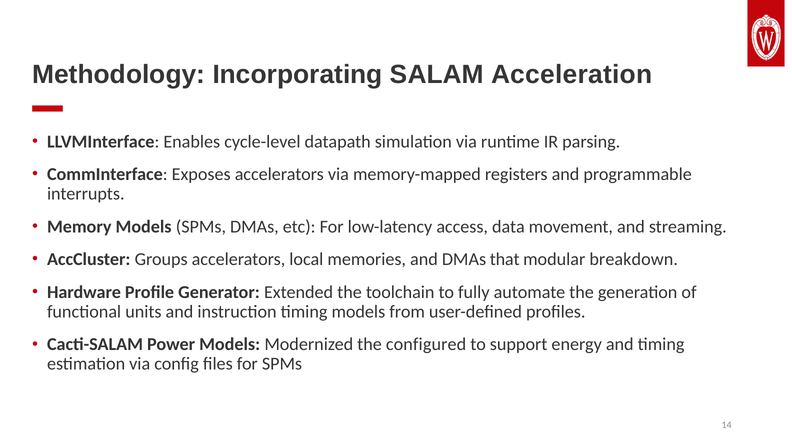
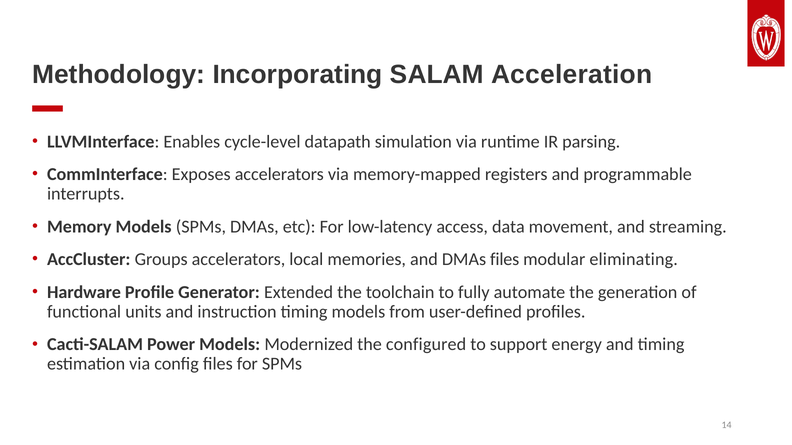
DMAs that: that -> files
breakdown: breakdown -> eliminating
